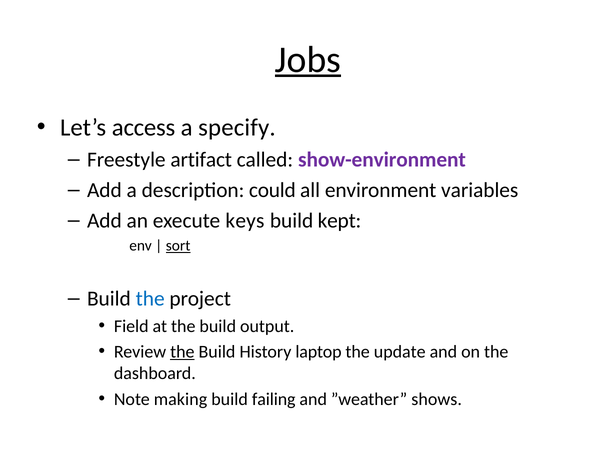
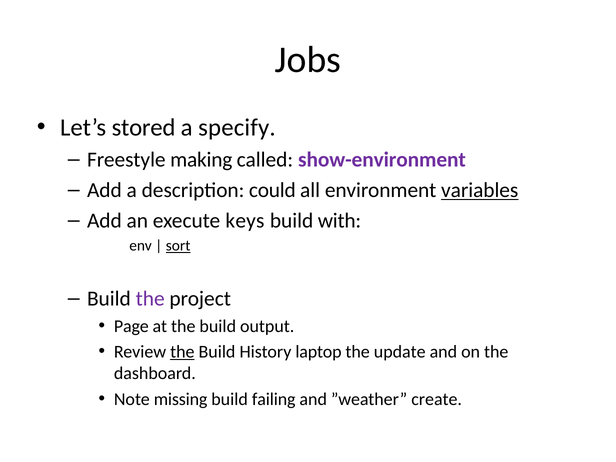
Jobs underline: present -> none
access: access -> stored
artifact: artifact -> making
variables underline: none -> present
kept: kept -> with
the at (150, 299) colour: blue -> purple
Field: Field -> Page
making: making -> missing
shows: shows -> create
